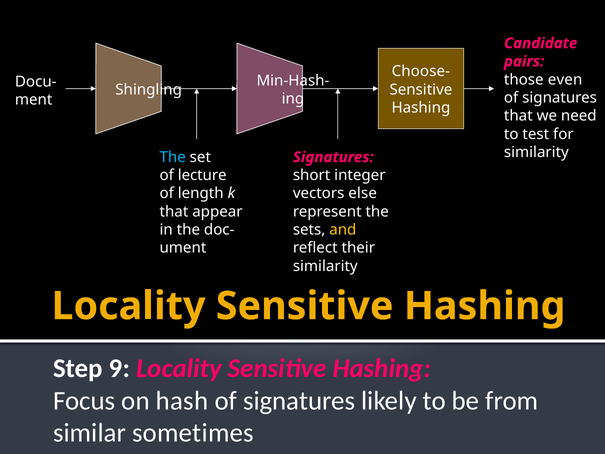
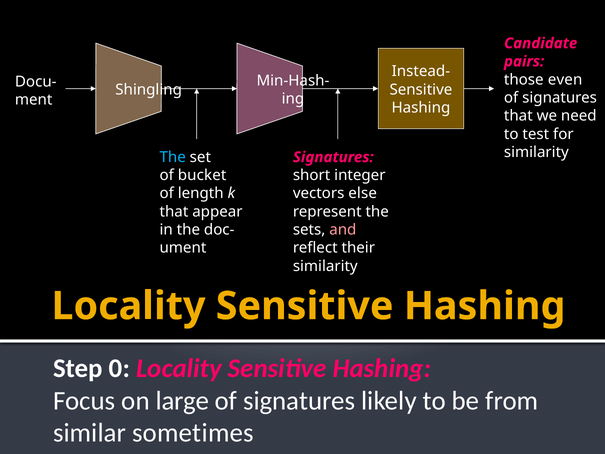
Choose-: Choose- -> Instead-
lecture: lecture -> bucket
and colour: yellow -> pink
9: 9 -> 0
hash: hash -> large
